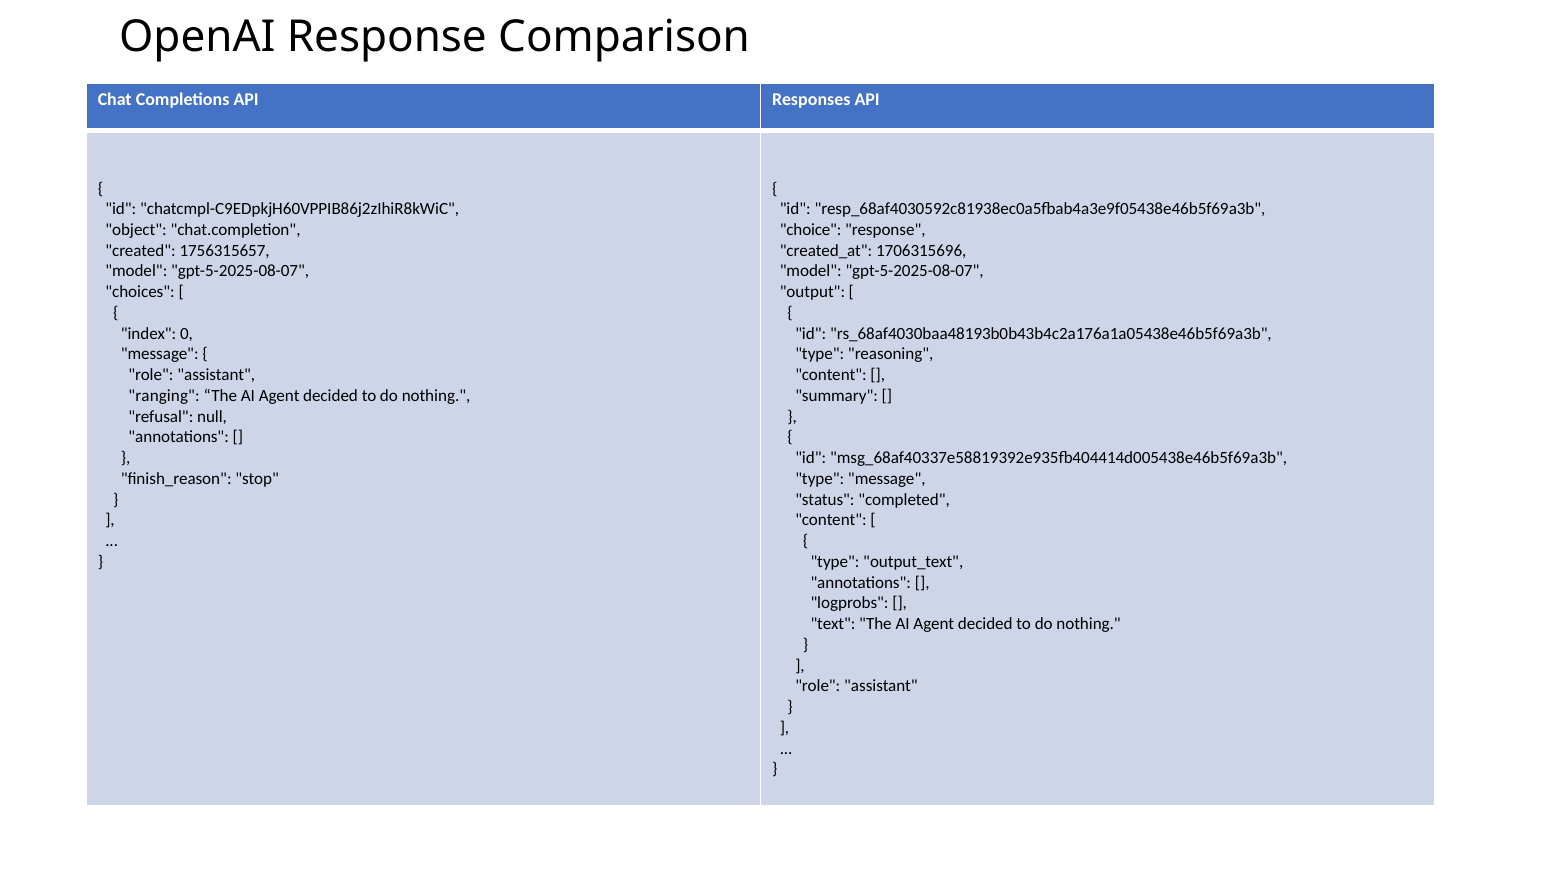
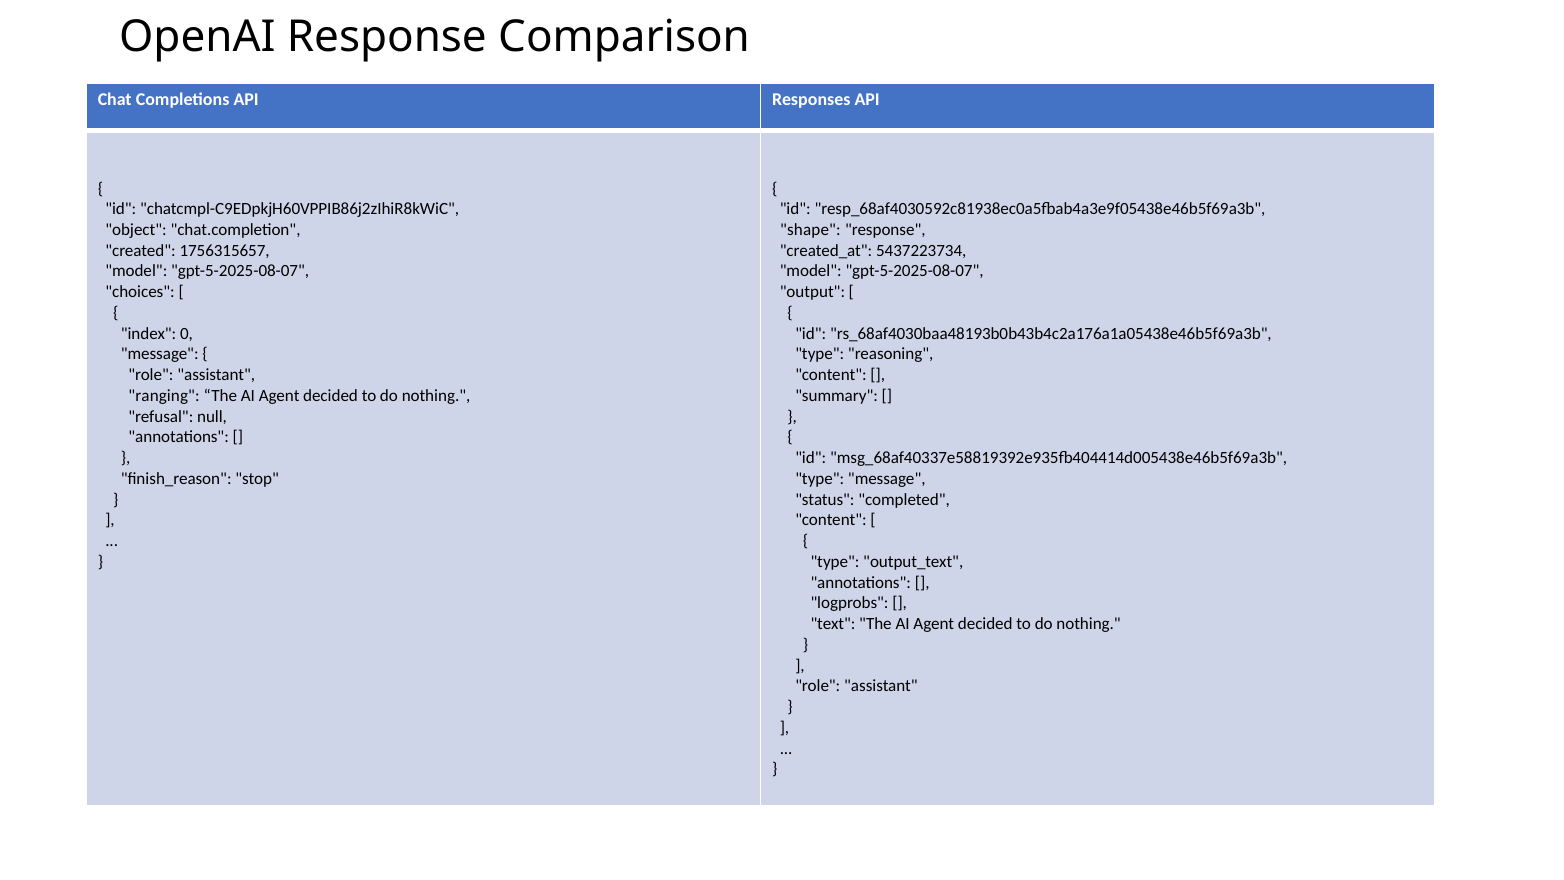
choice: choice -> shape
1706315696: 1706315696 -> 5437223734
